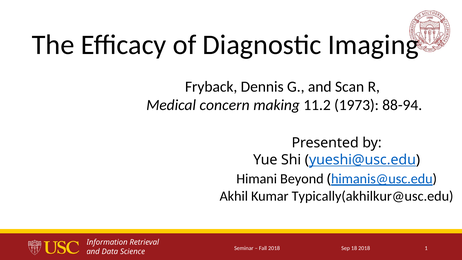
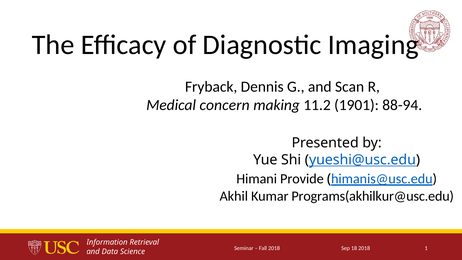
1973: 1973 -> 1901
Beyond: Beyond -> Provide
Typically(akhilkur@usc.edu: Typically(akhilkur@usc.edu -> Programs(akhilkur@usc.edu
